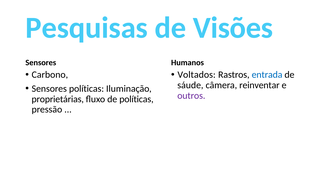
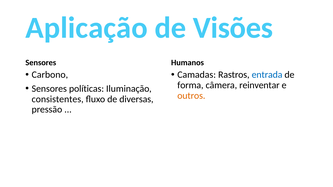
Pesquisas: Pesquisas -> Aplicação
Voltados: Voltados -> Camadas
sáude: sáude -> forma
outros colour: purple -> orange
proprietárias: proprietárias -> consistentes
de políticas: políticas -> diversas
